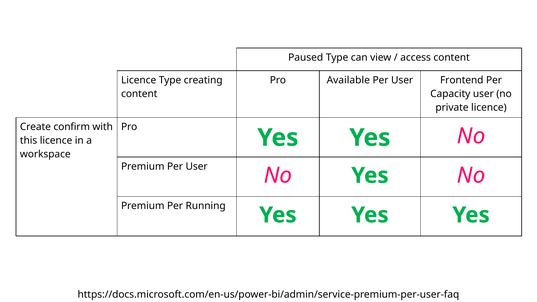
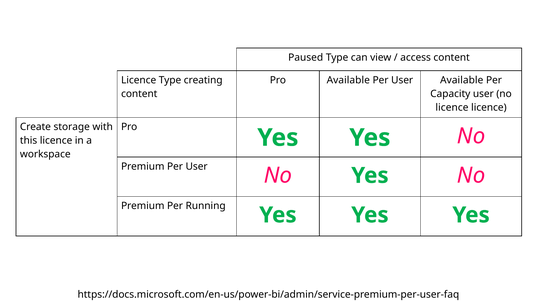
User Frontend: Frontend -> Available
private at (452, 108): private -> licence
confirm: confirm -> storage
